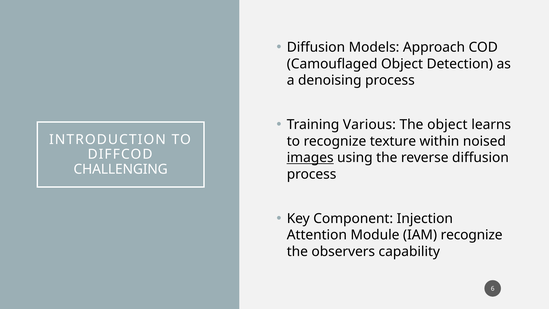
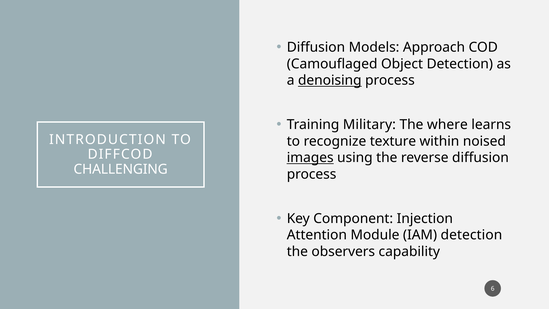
denoising underline: none -> present
Various: Various -> Military
The object: object -> where
IAM recognize: recognize -> detection
